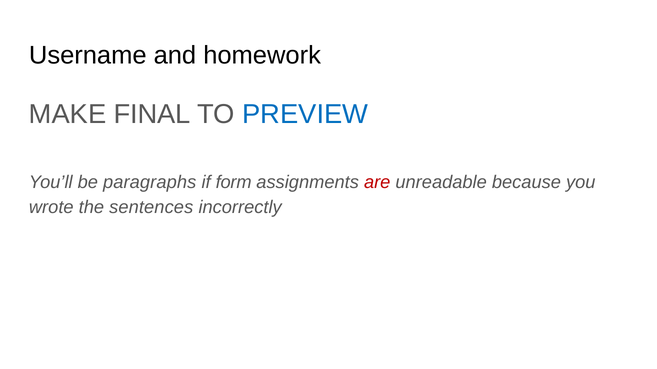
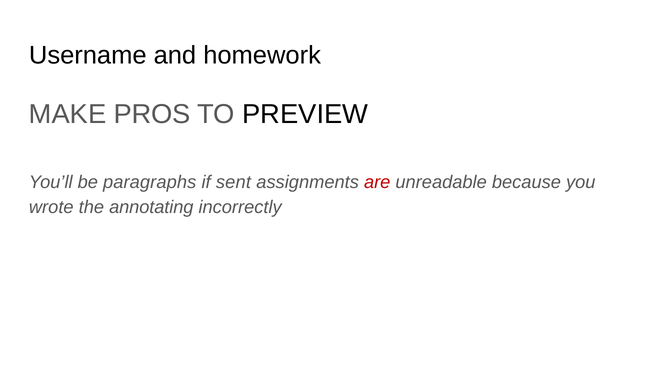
FINAL: FINAL -> PROS
PREVIEW colour: blue -> black
form: form -> sent
sentences: sentences -> annotating
